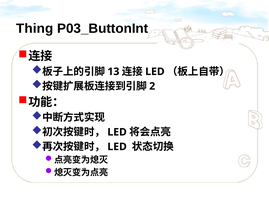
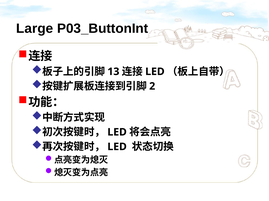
Thing: Thing -> Large
